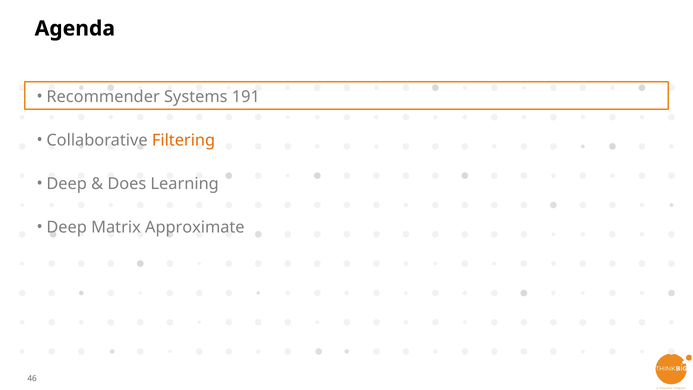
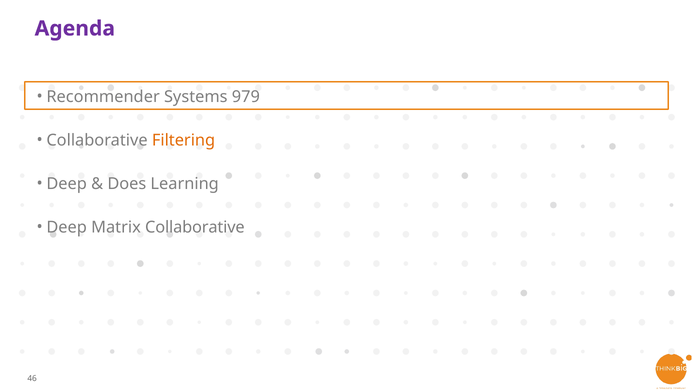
Agenda colour: black -> purple
191: 191 -> 979
Matrix Approximate: Approximate -> Collaborative
